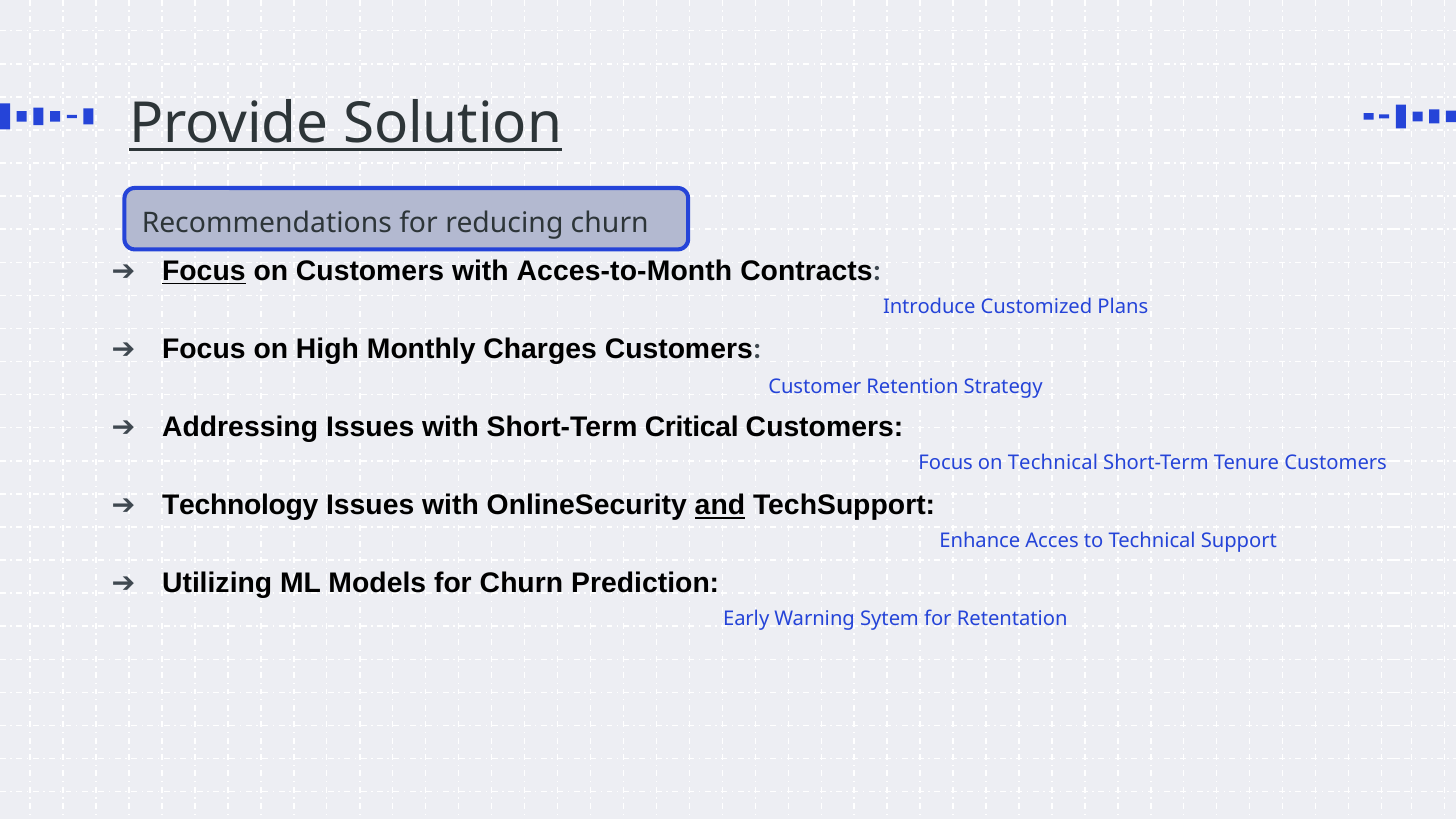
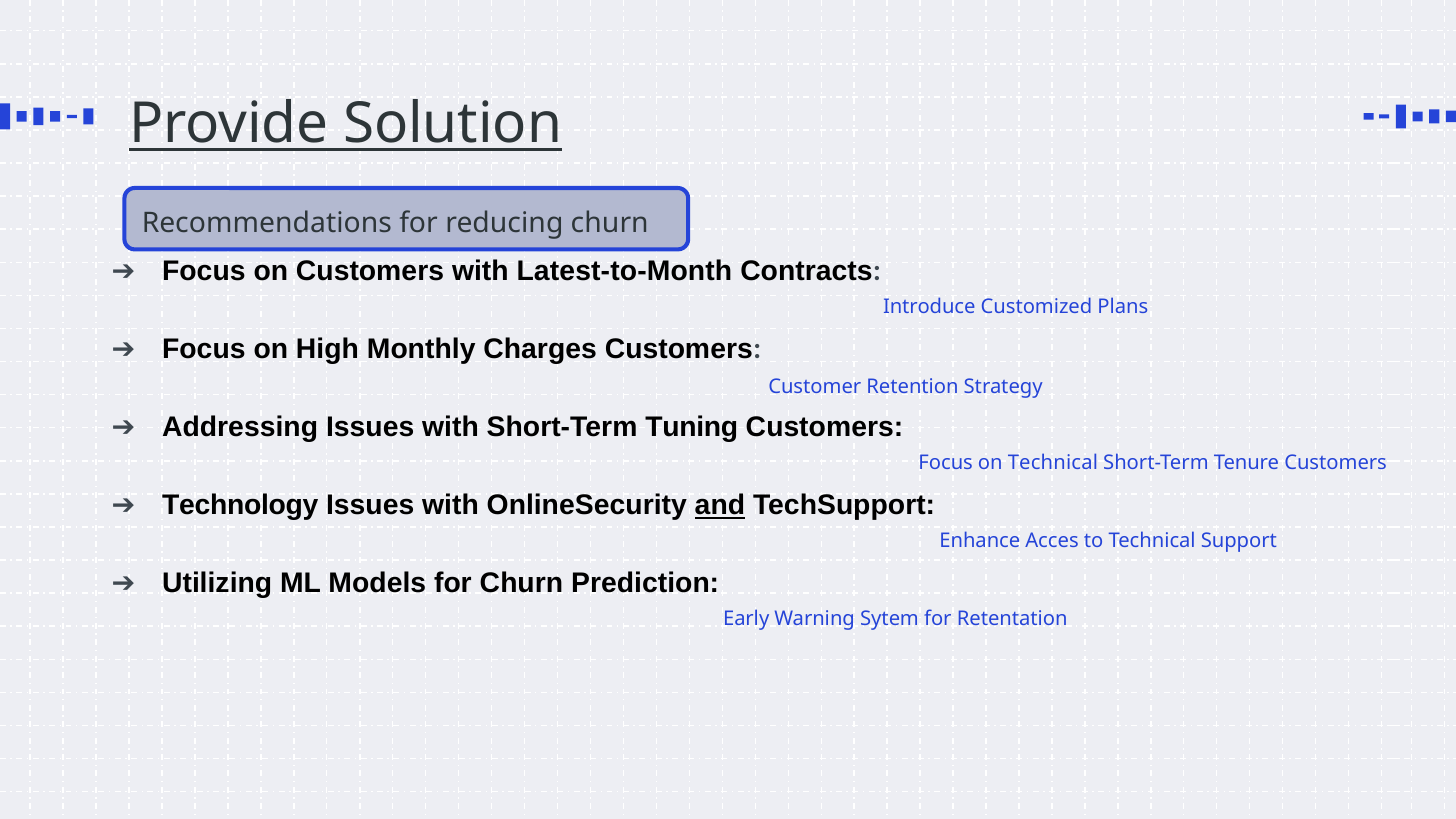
Focus at (204, 271) underline: present -> none
Acces-to-Month: Acces-to-Month -> Latest-to-Month
Critical: Critical -> Tuning
